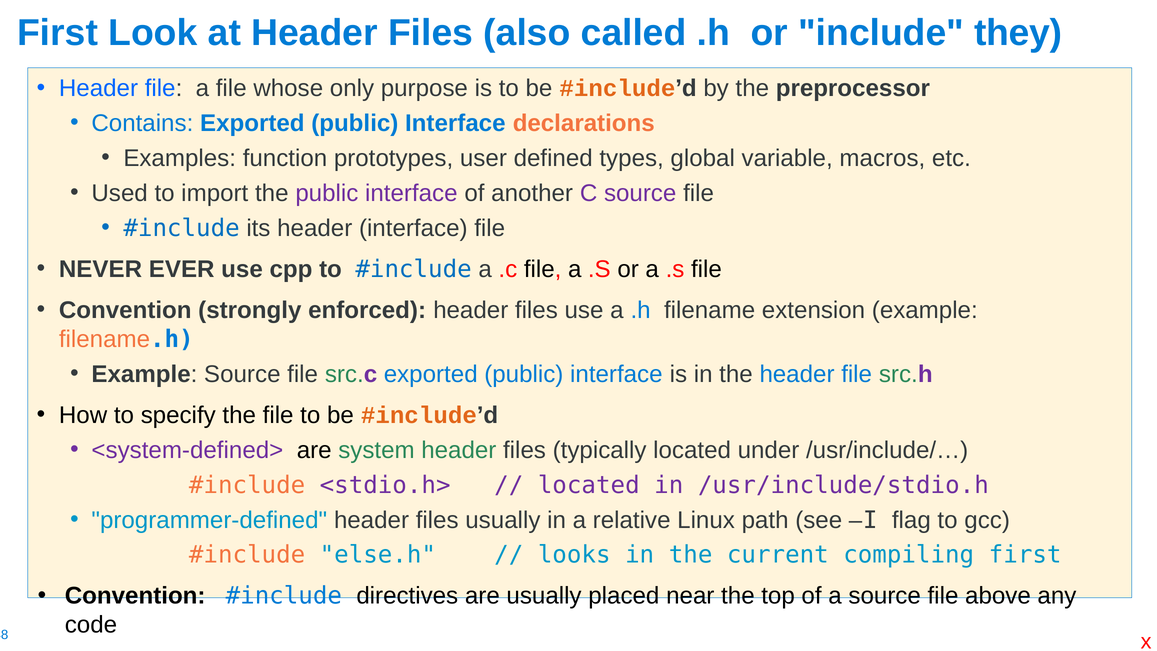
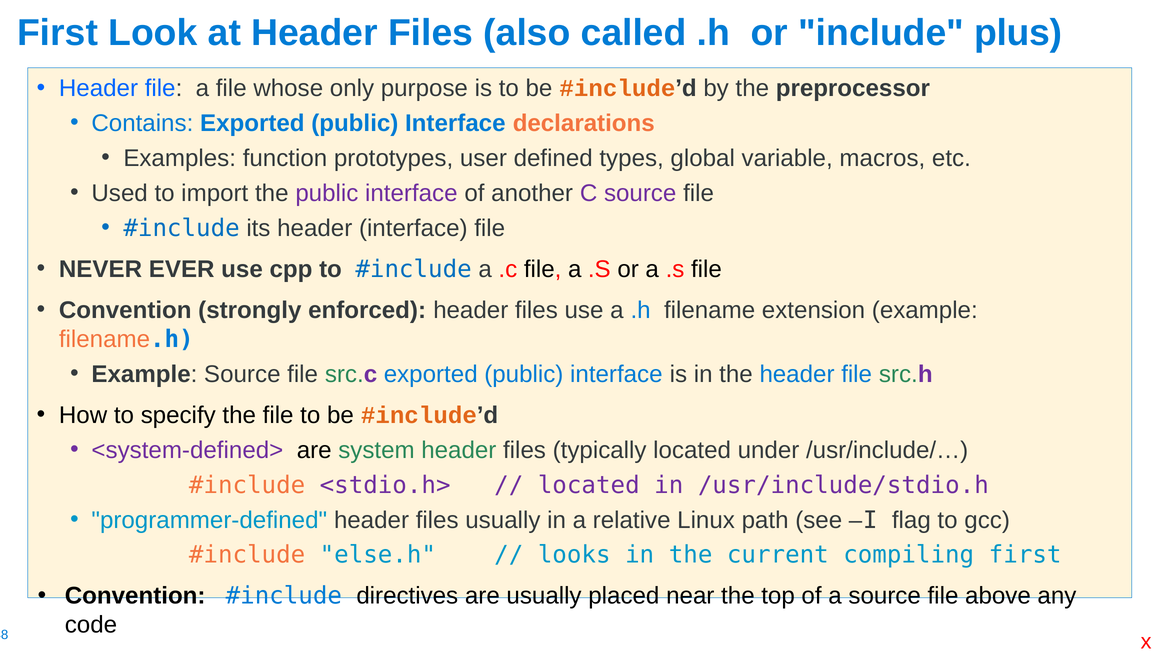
they: they -> plus
